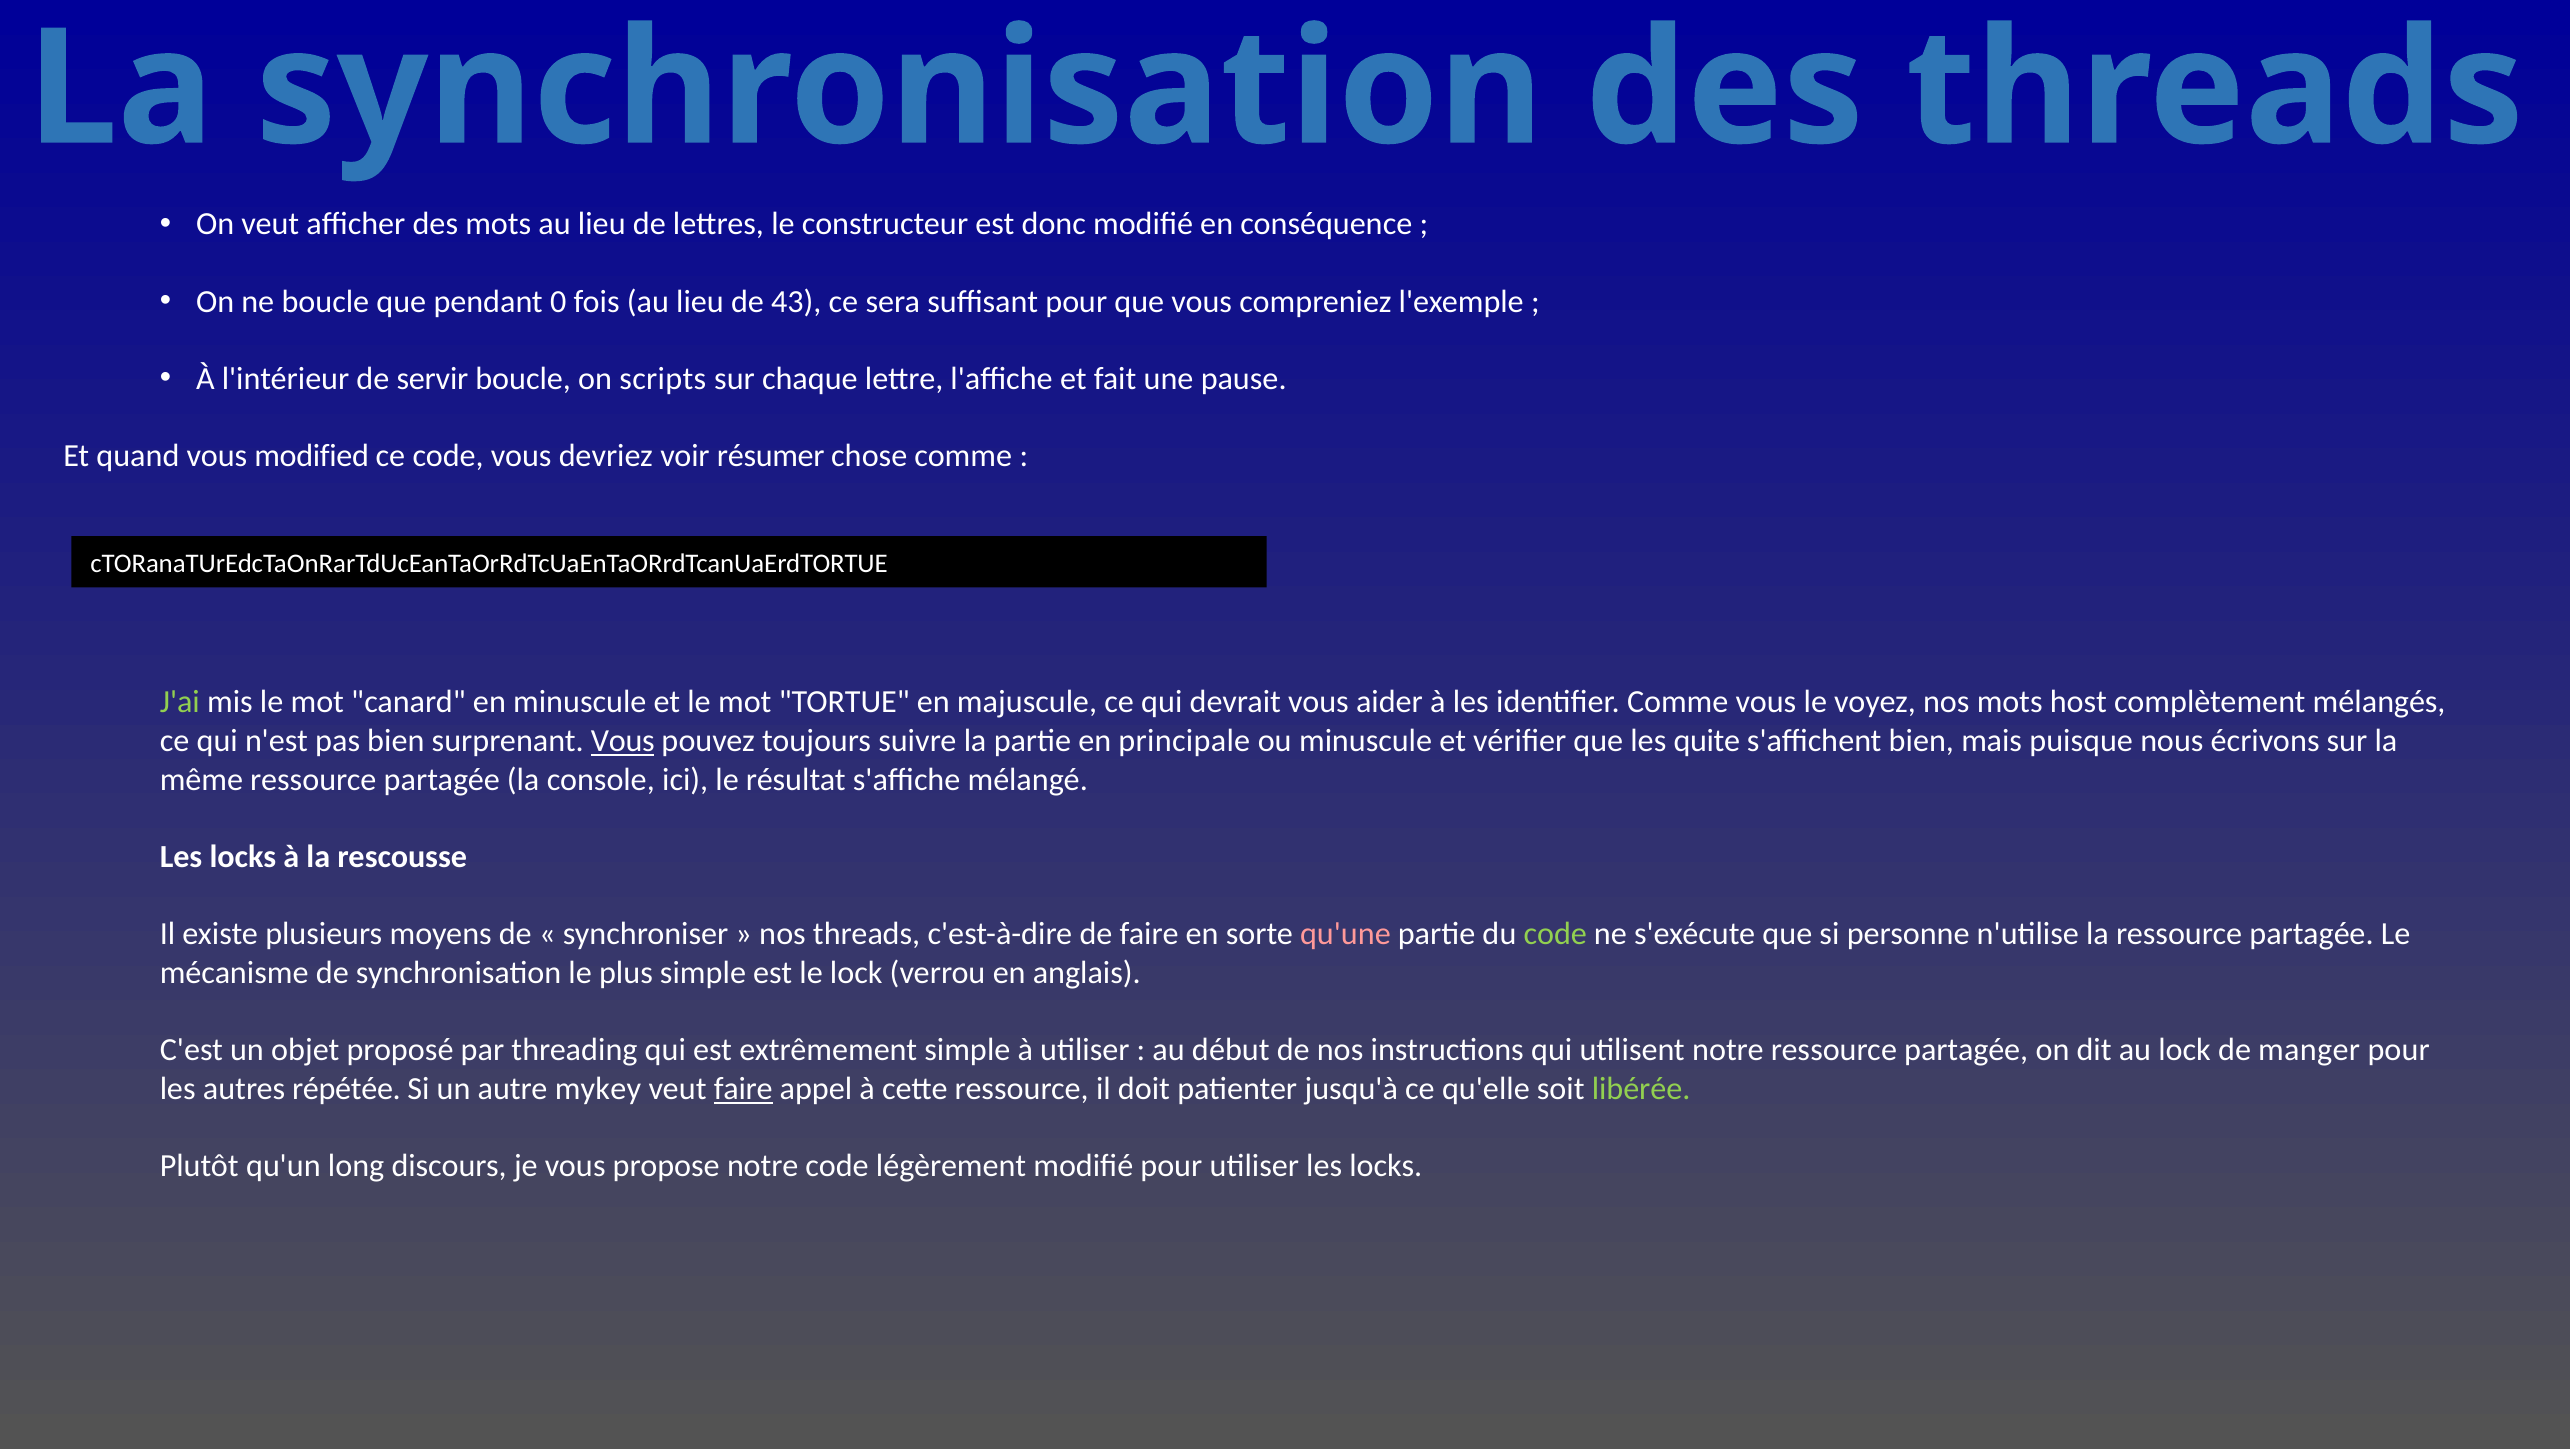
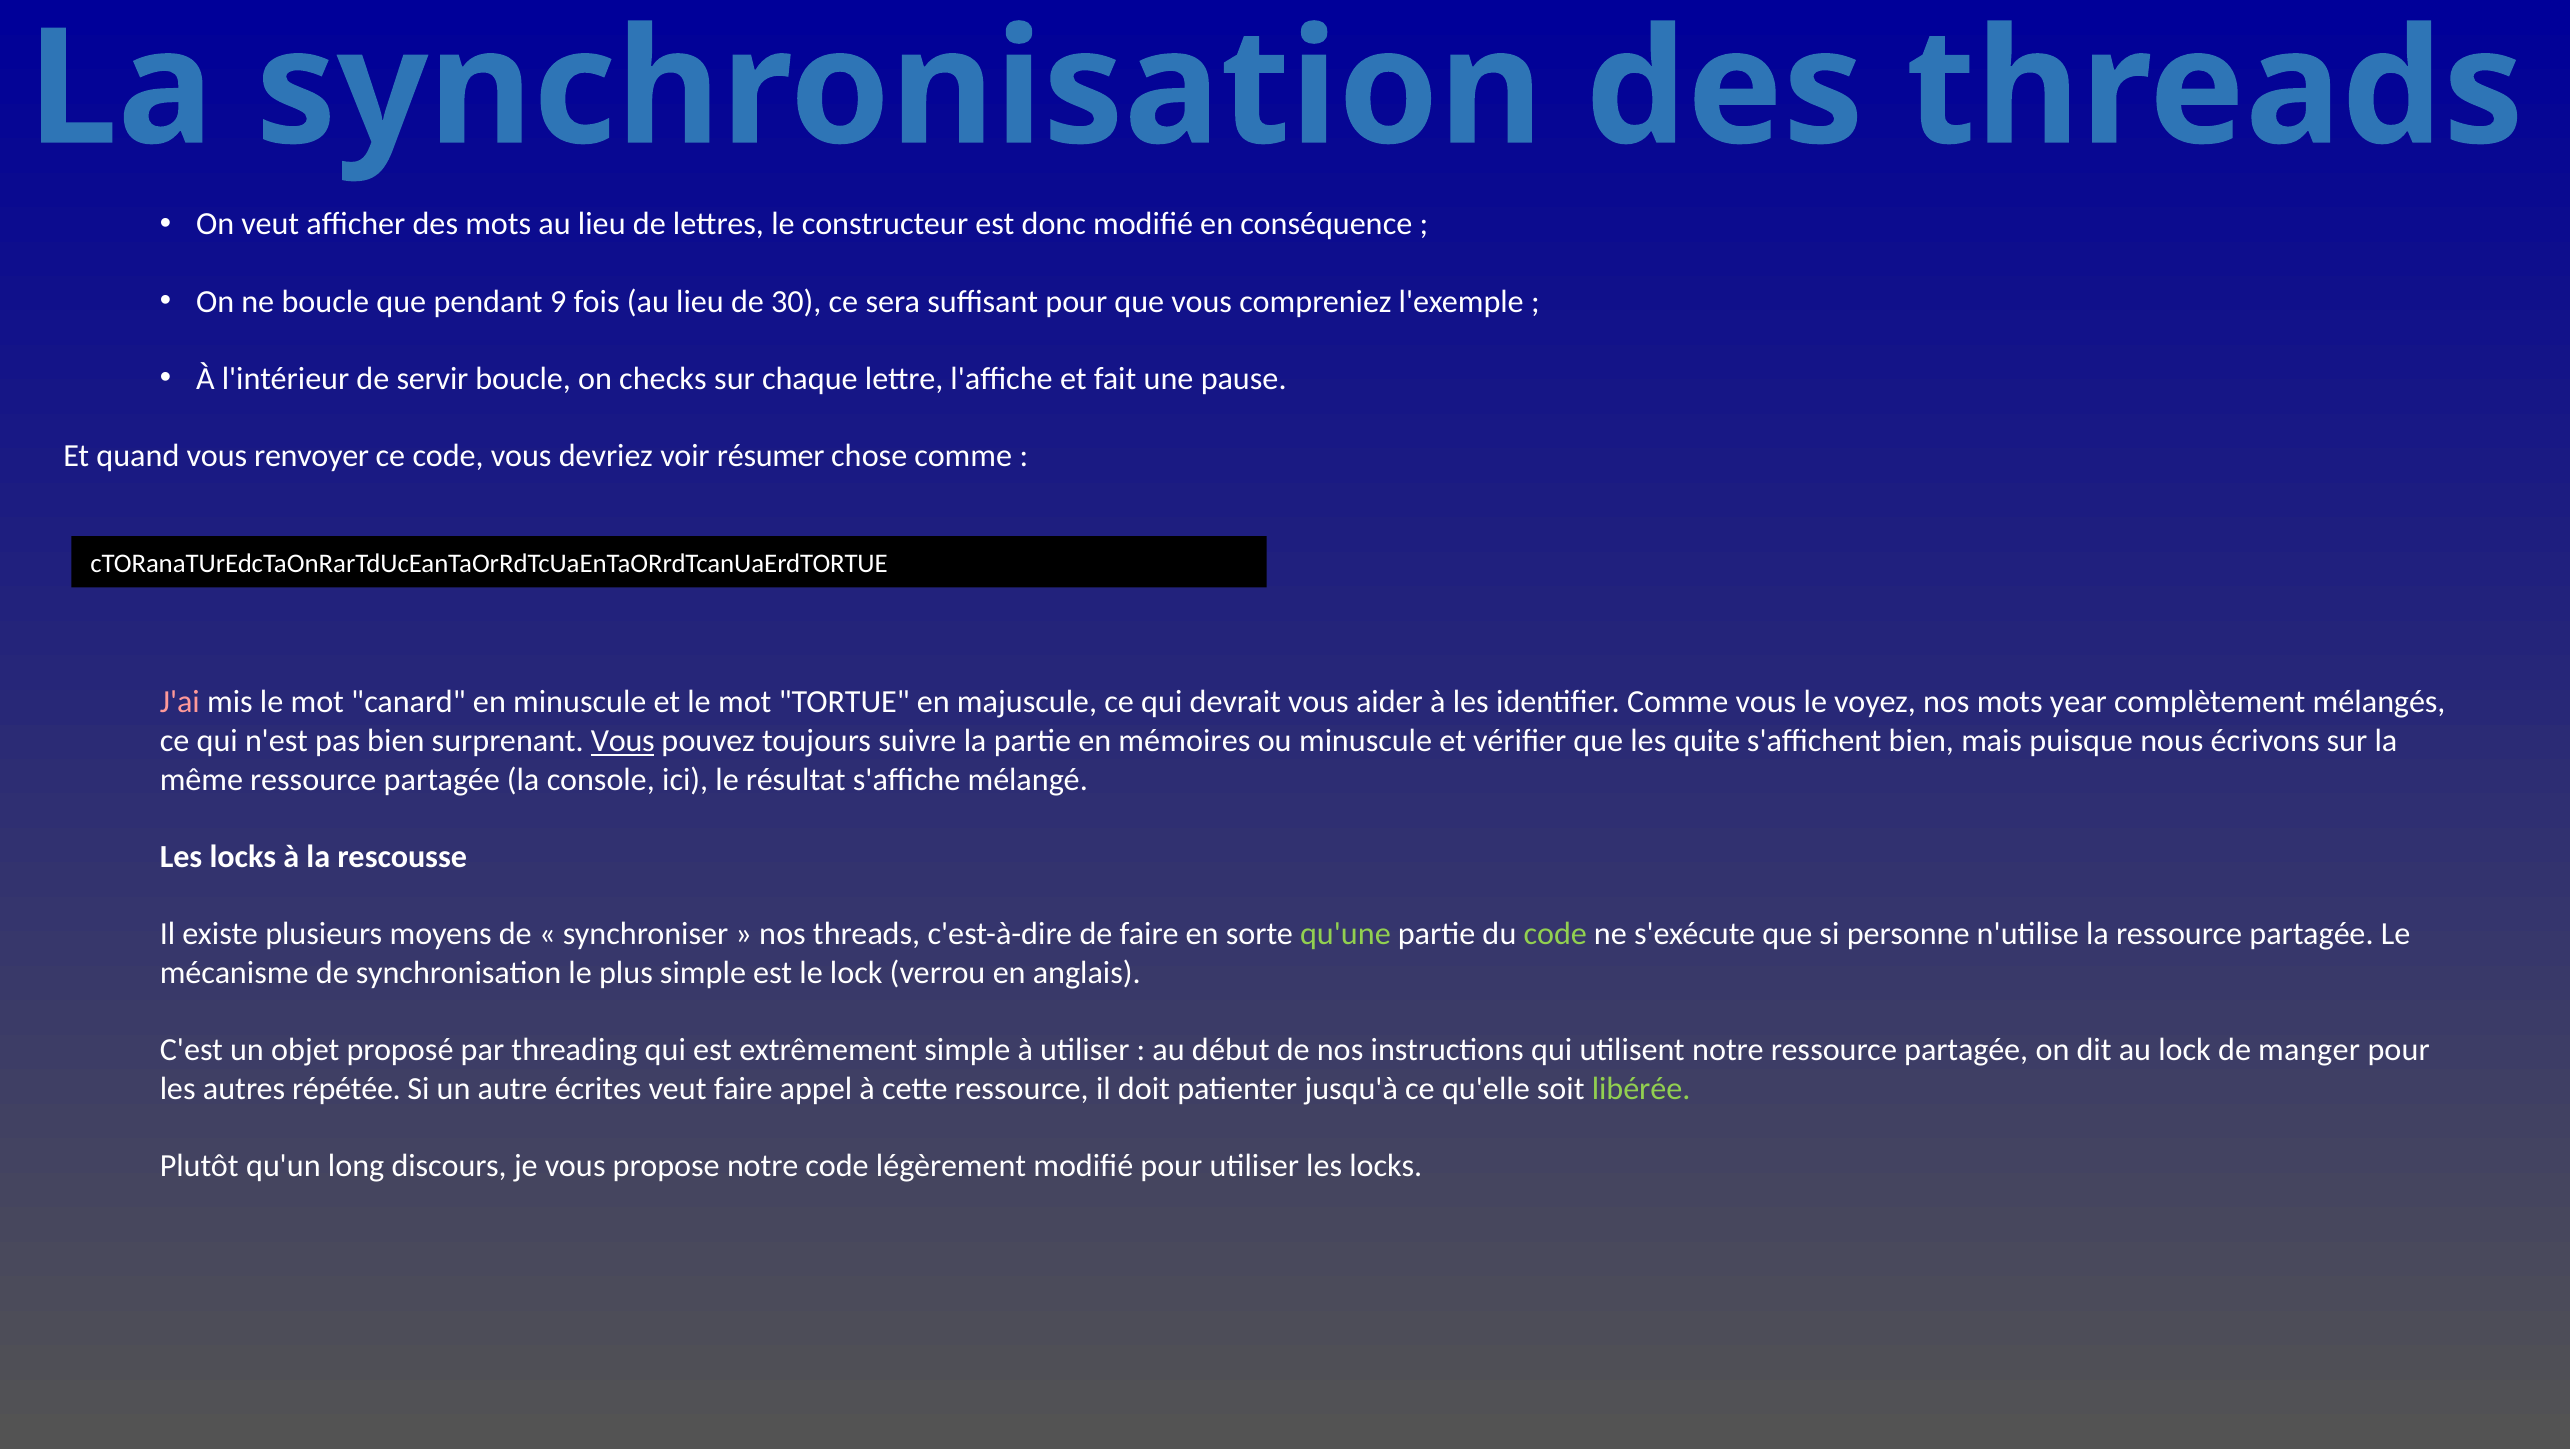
0: 0 -> 9
43: 43 -> 30
scripts: scripts -> checks
modified: modified -> renvoyer
J'ai colour: light green -> pink
host: host -> year
principale: principale -> mémoires
qu'une colour: pink -> light green
mykey: mykey -> écrites
faire at (743, 1089) underline: present -> none
